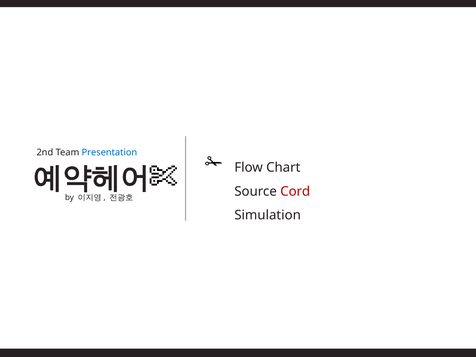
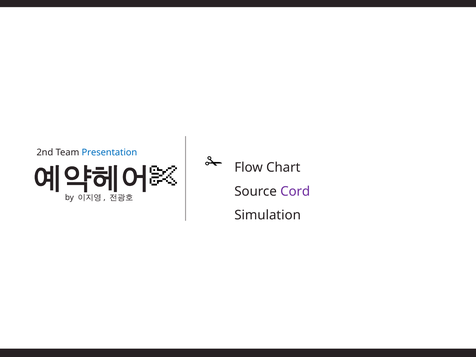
Cord colour: red -> purple
